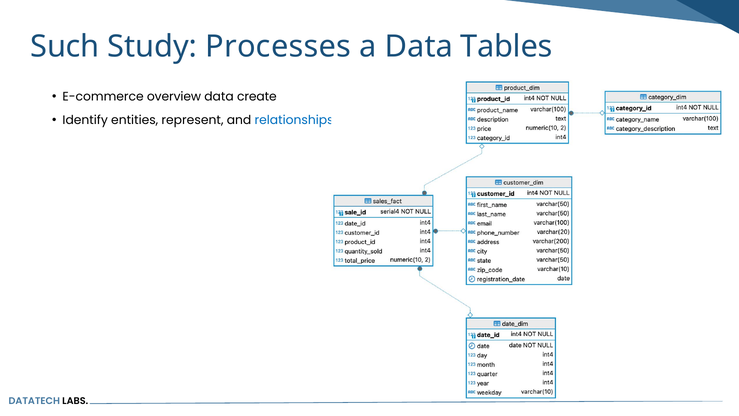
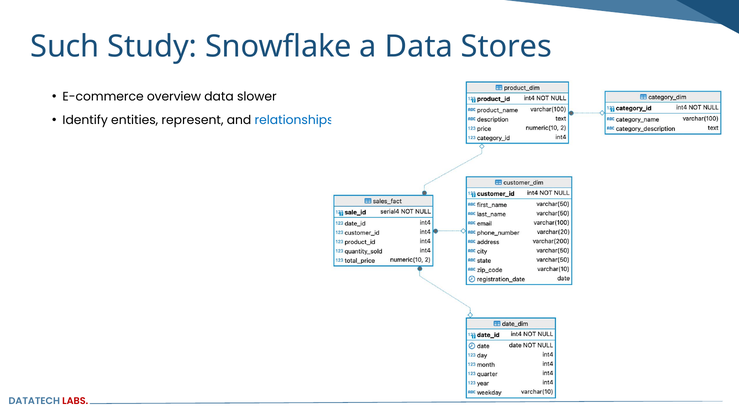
Processes: Processes -> Snowflake
Tables: Tables -> Stores
create: create -> slower
LABS colour: black -> red
